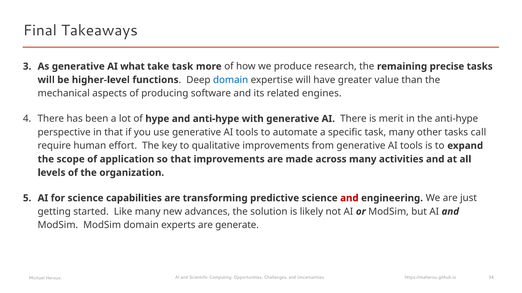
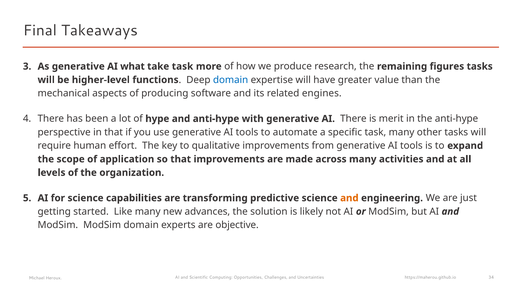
precise: precise -> figures
other tasks call: call -> will
and at (349, 198) colour: red -> orange
generate: generate -> objective
